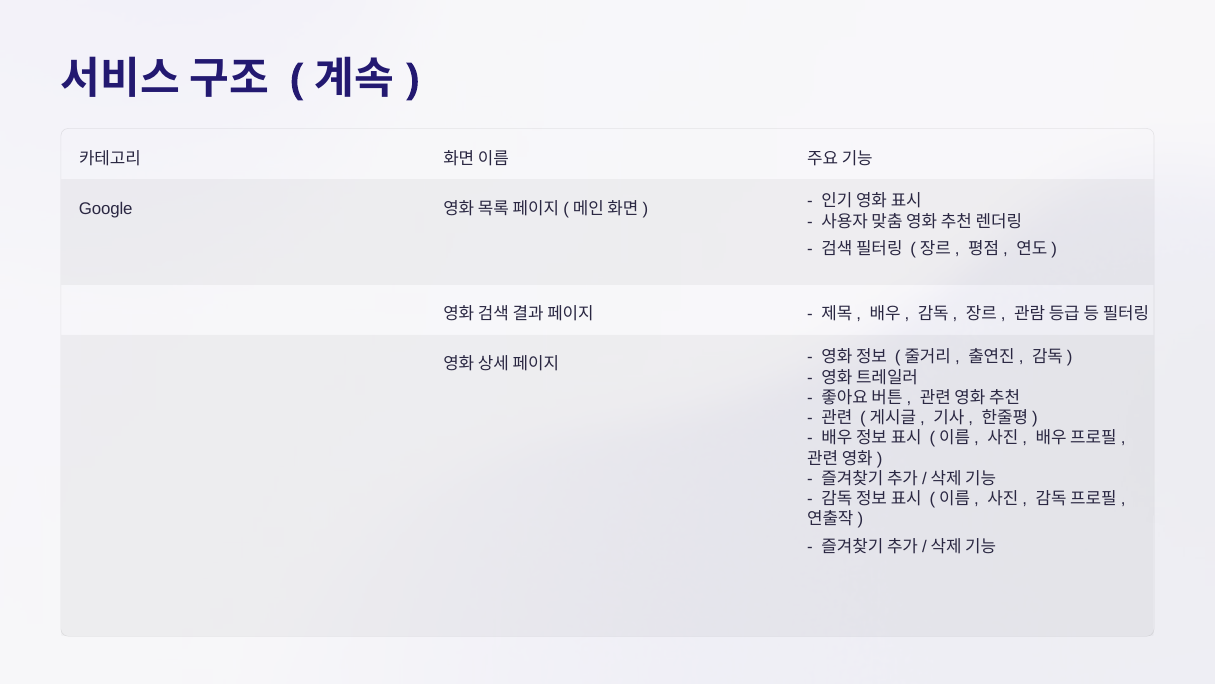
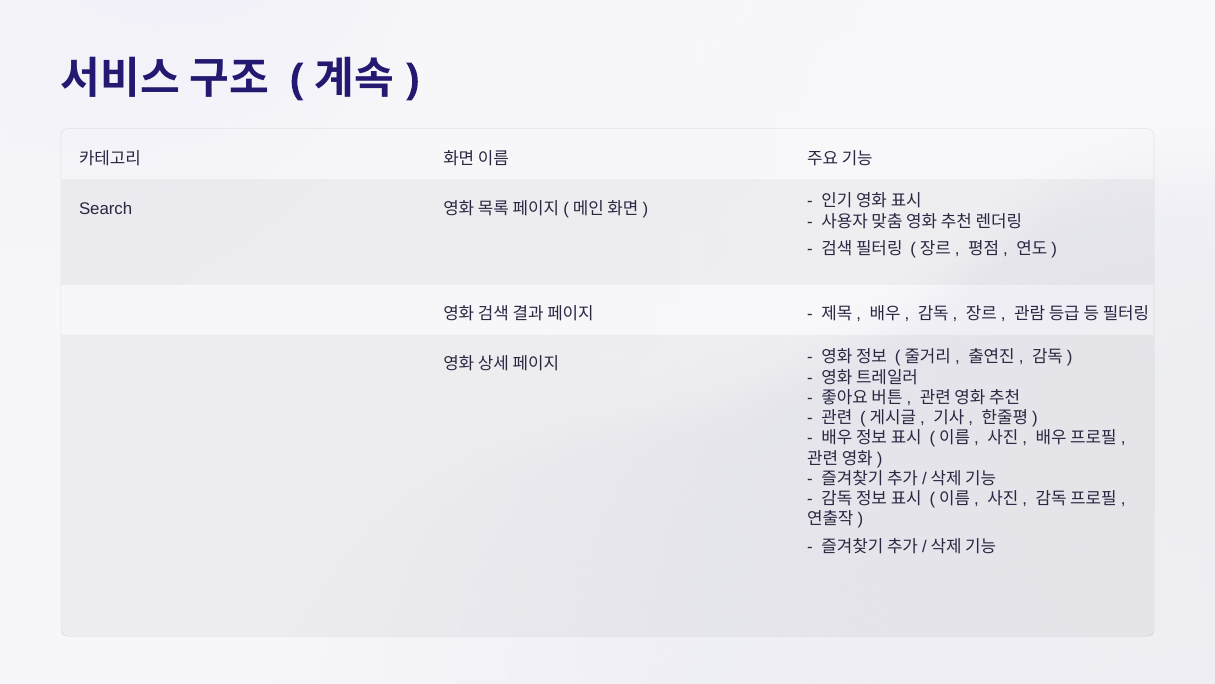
Google: Google -> Search
